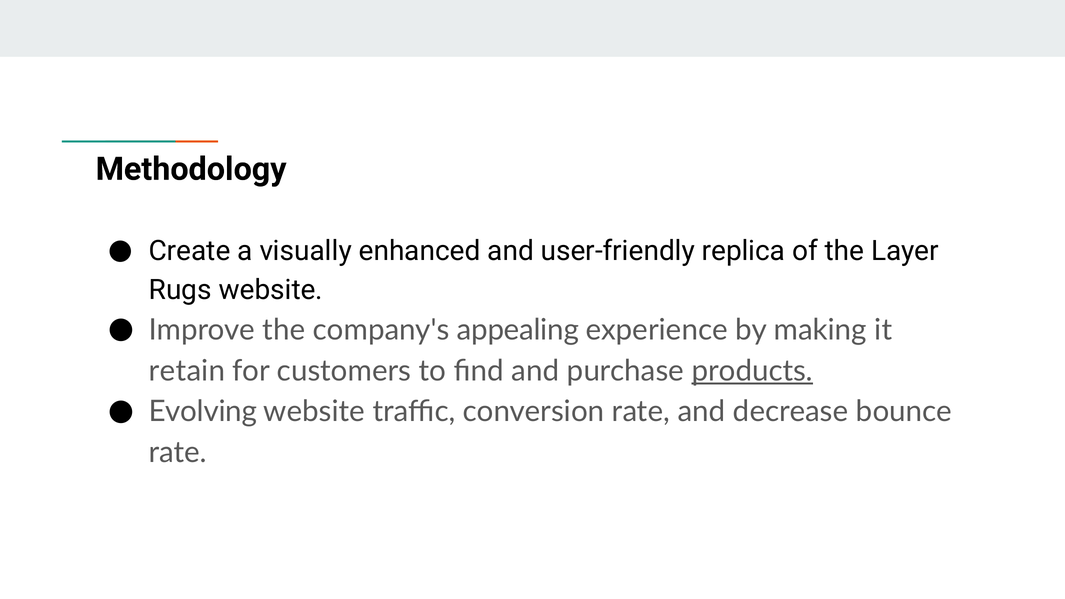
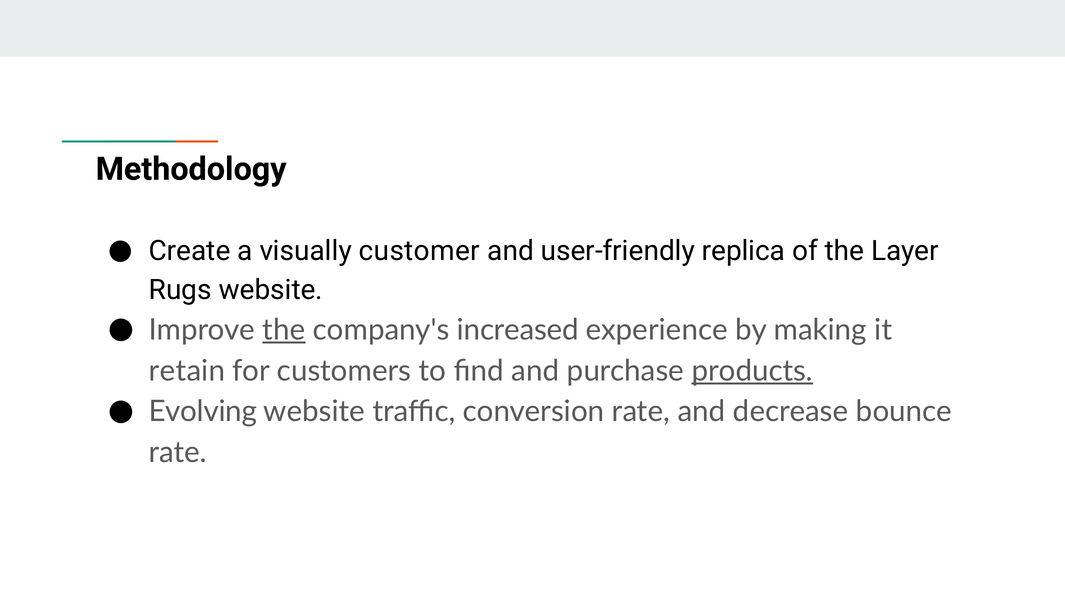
enhanced: enhanced -> customer
the at (284, 330) underline: none -> present
appealing: appealing -> increased
